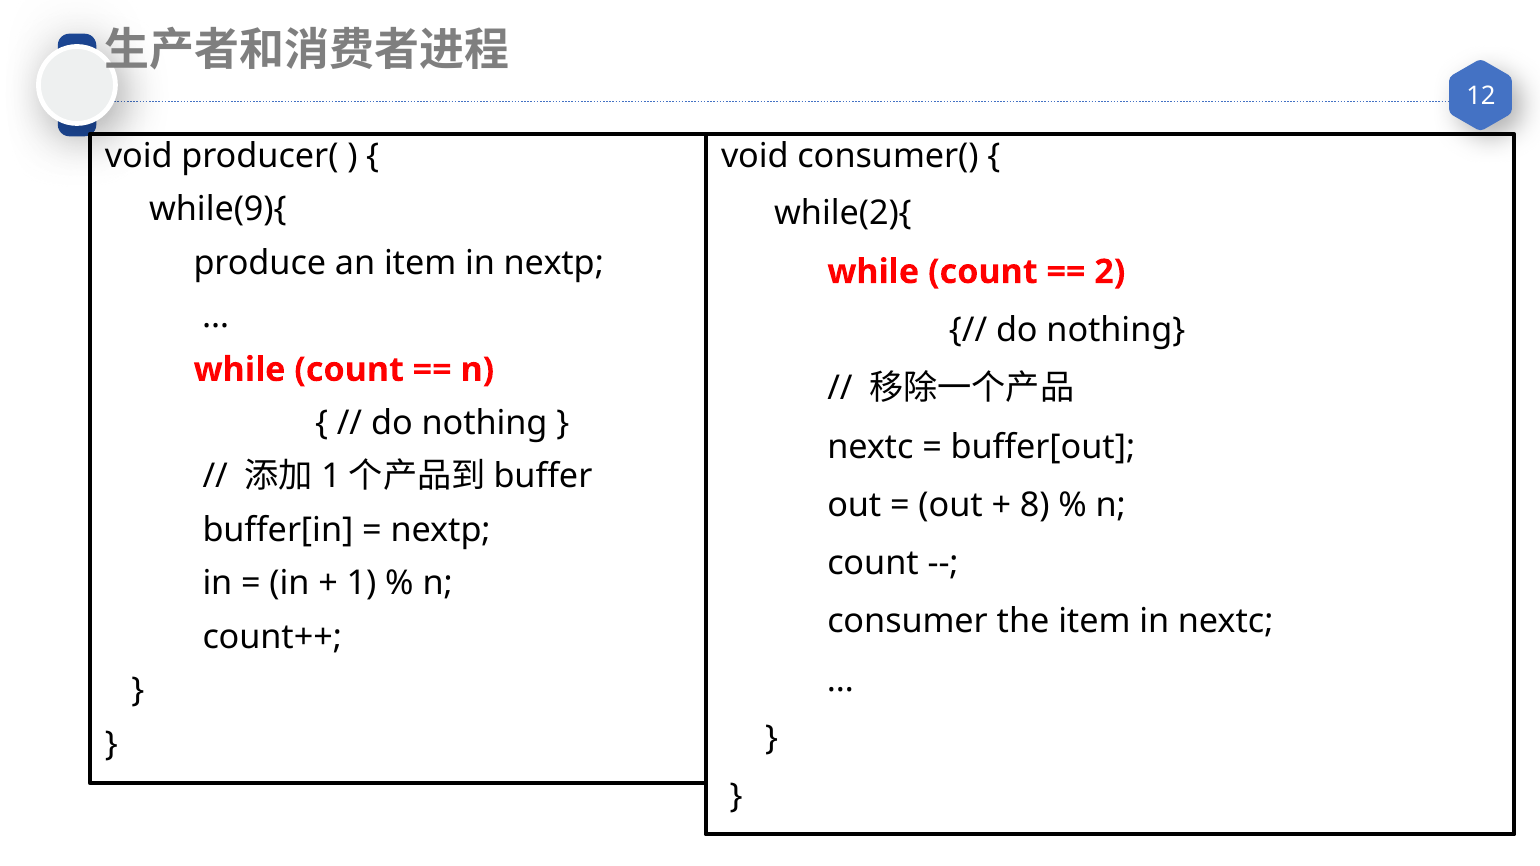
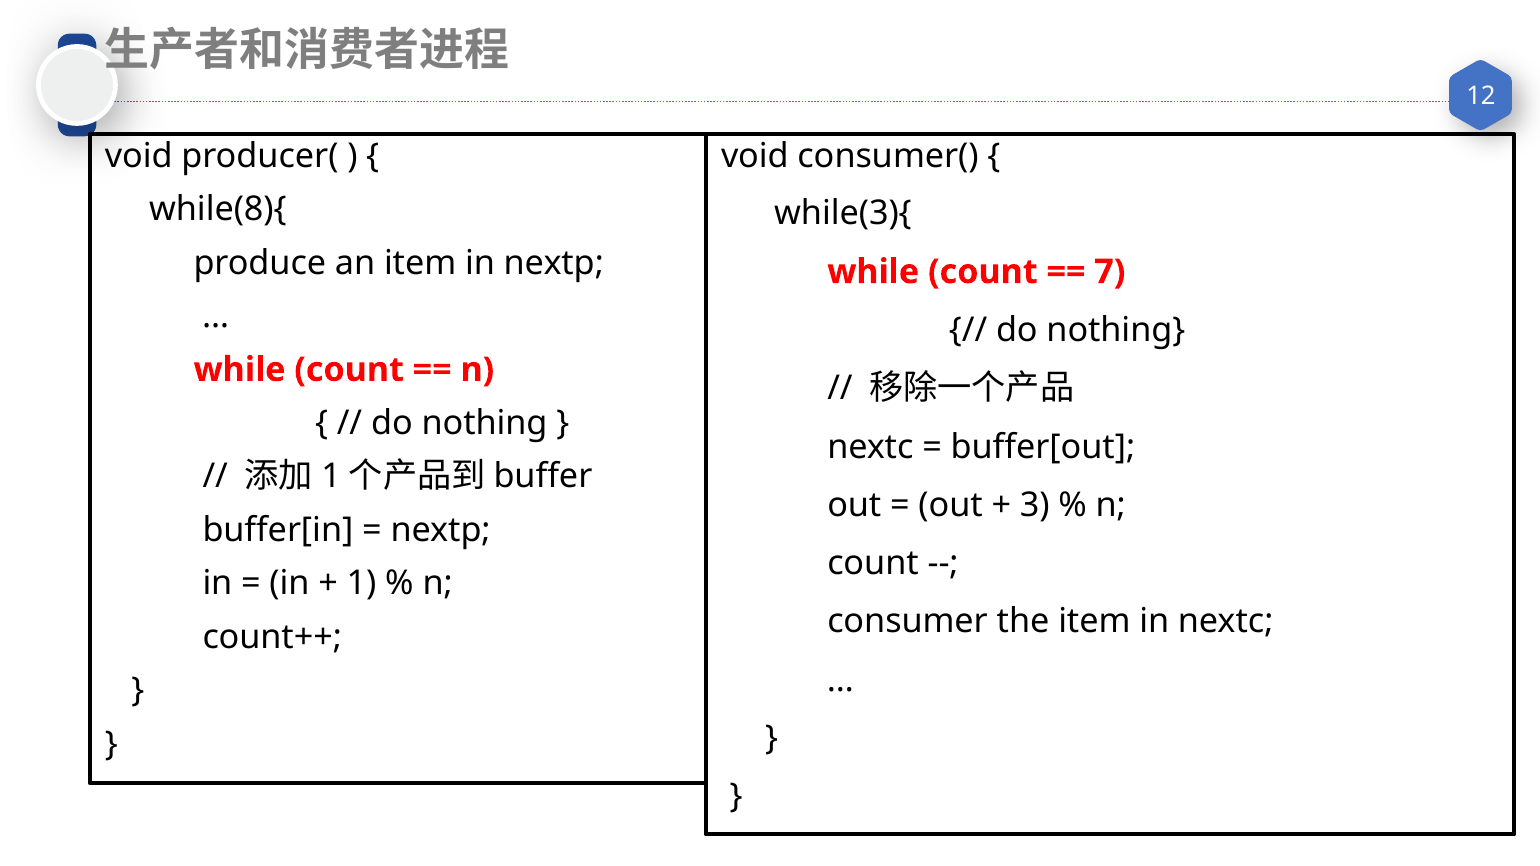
while(9){: while(9){ -> while(8){
while(2){: while(2){ -> while(3){
2: 2 -> 7
8: 8 -> 3
